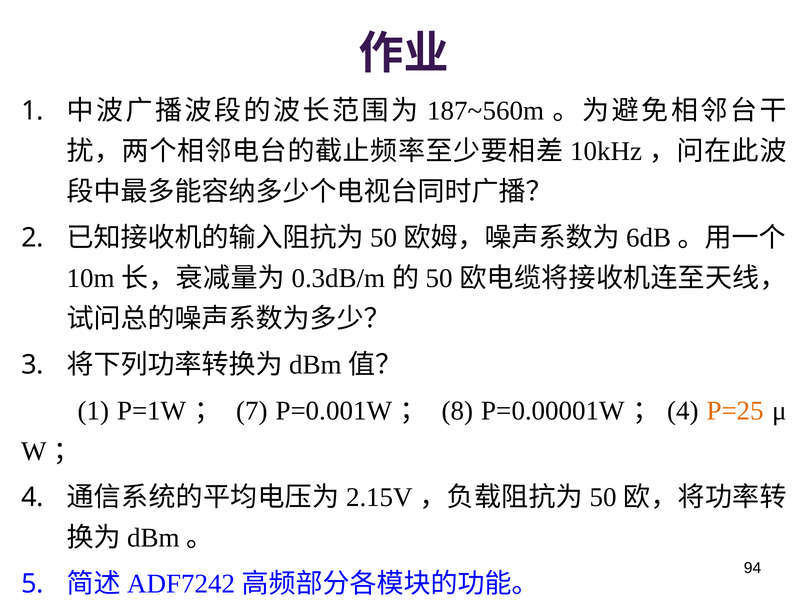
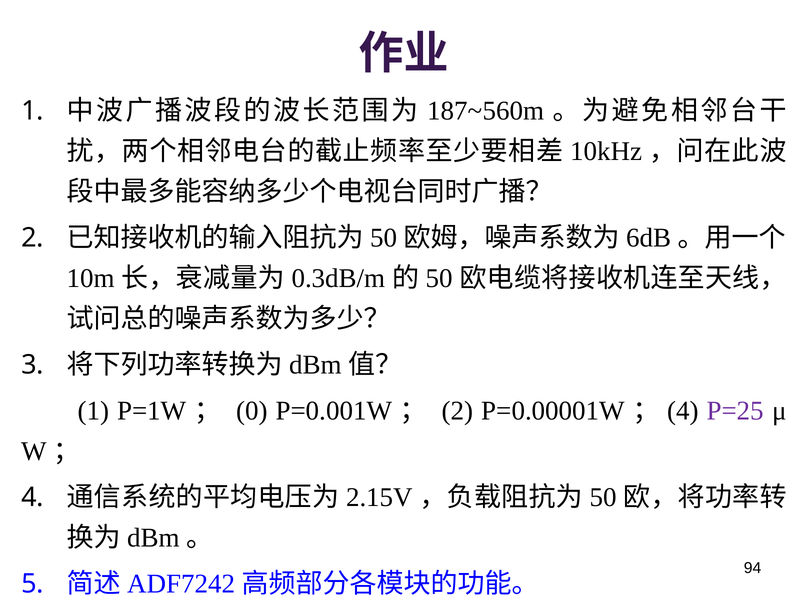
7: 7 -> 0
8 at (458, 410): 8 -> 2
P=25 colour: orange -> purple
